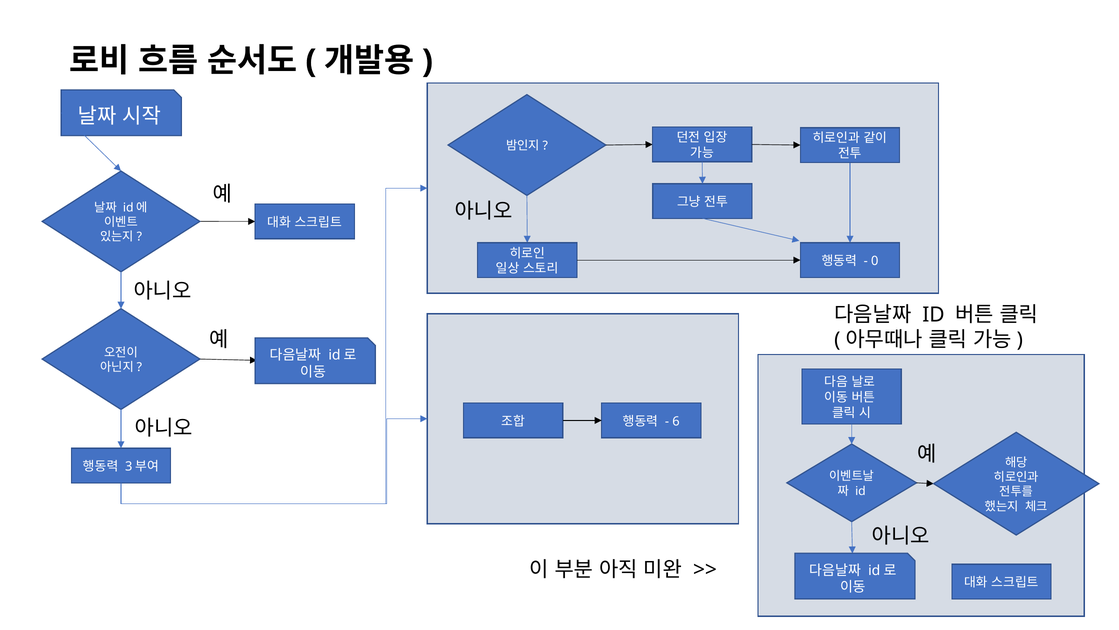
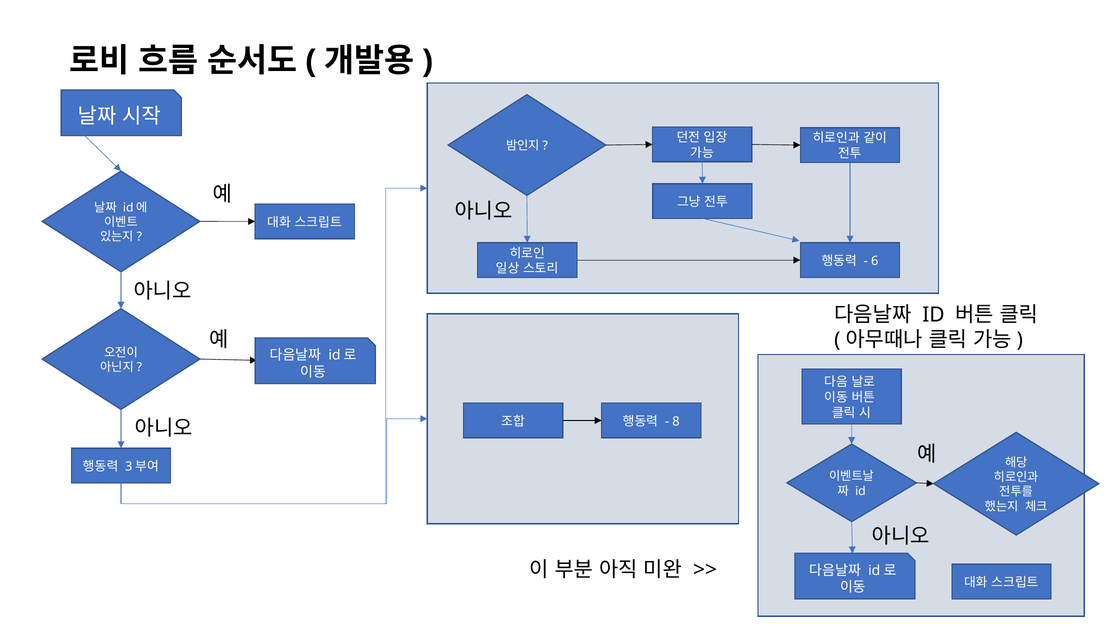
0: 0 -> 6
6: 6 -> 8
